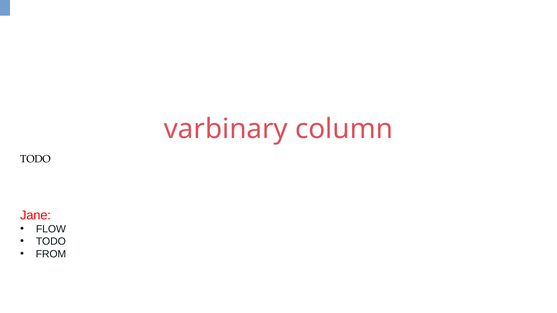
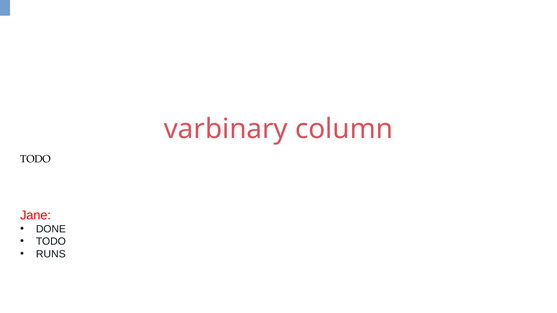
FLOW: FLOW -> DONE
FROM: FROM -> RUNS
